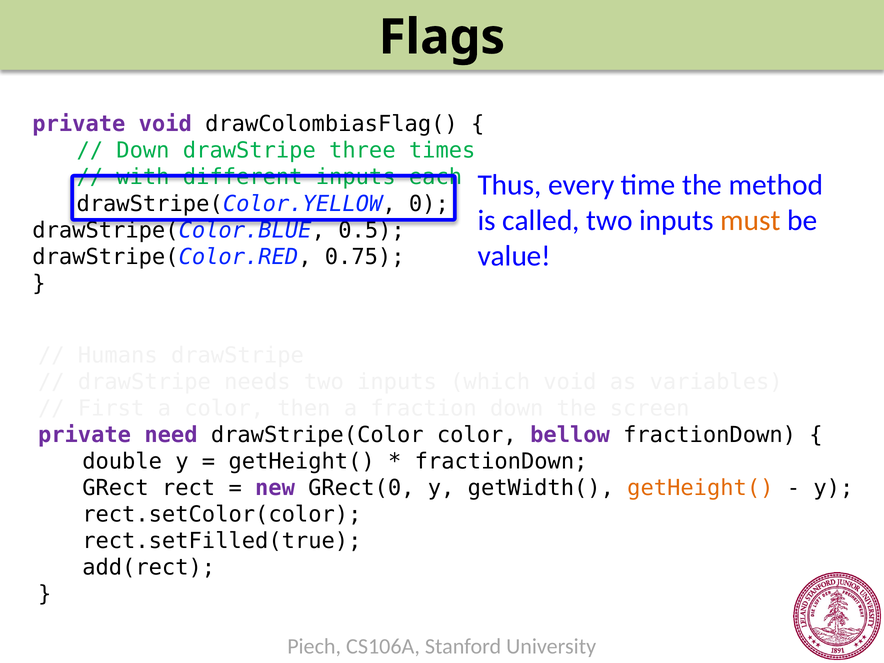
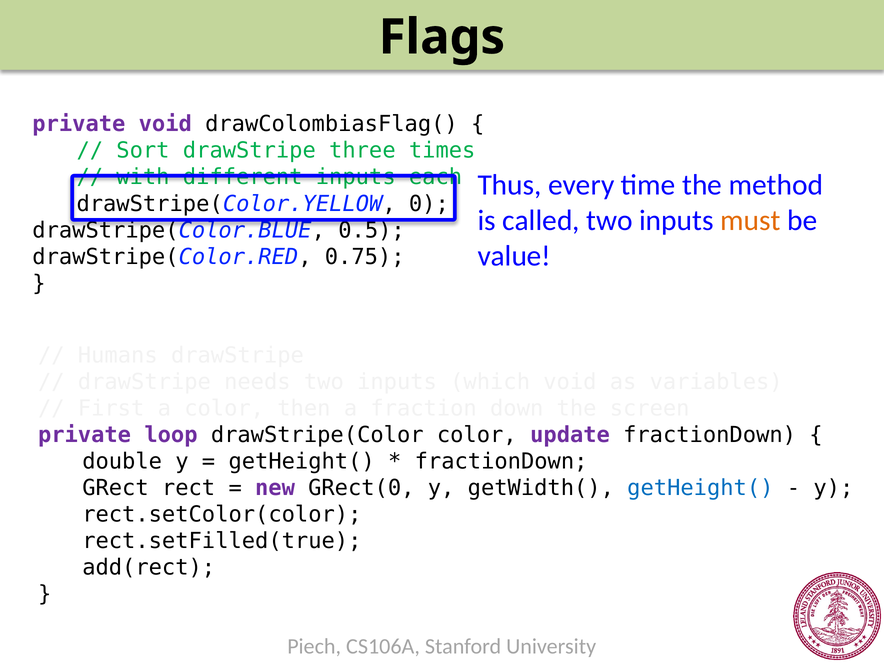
Down at (143, 151): Down -> Sort
need: need -> loop
bellow: bellow -> update
getHeight( at (700, 488) colour: orange -> blue
